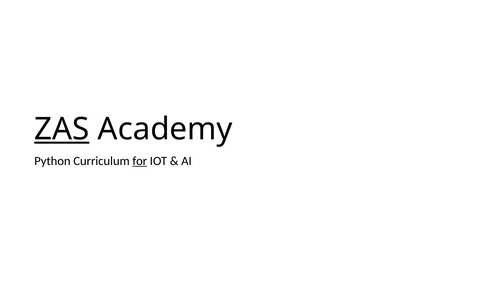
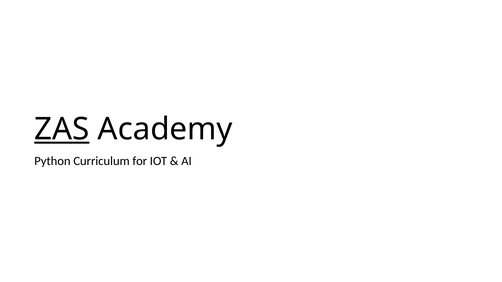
for underline: present -> none
